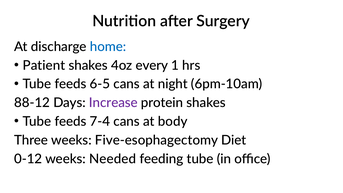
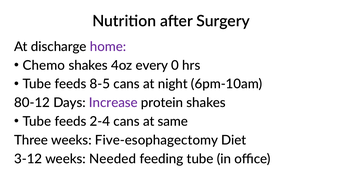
home colour: blue -> purple
Patient: Patient -> Chemo
1: 1 -> 0
6-5: 6-5 -> 8-5
88-12: 88-12 -> 80-12
7-4: 7-4 -> 2-4
body: body -> same
0-12: 0-12 -> 3-12
